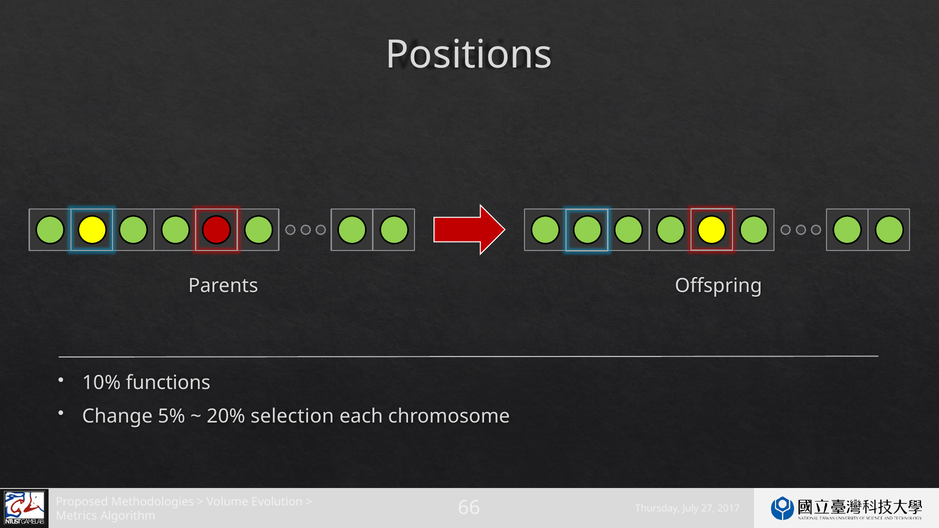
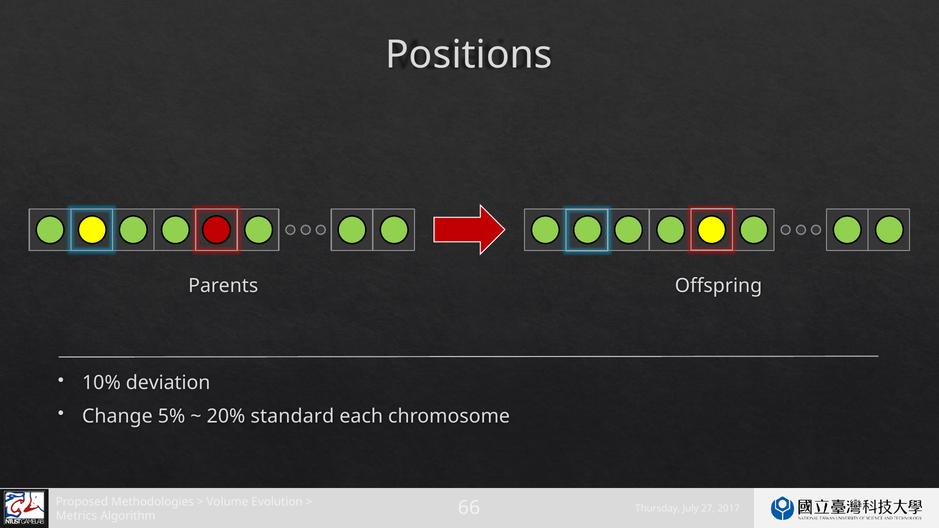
functions: functions -> deviation
selection: selection -> standard
